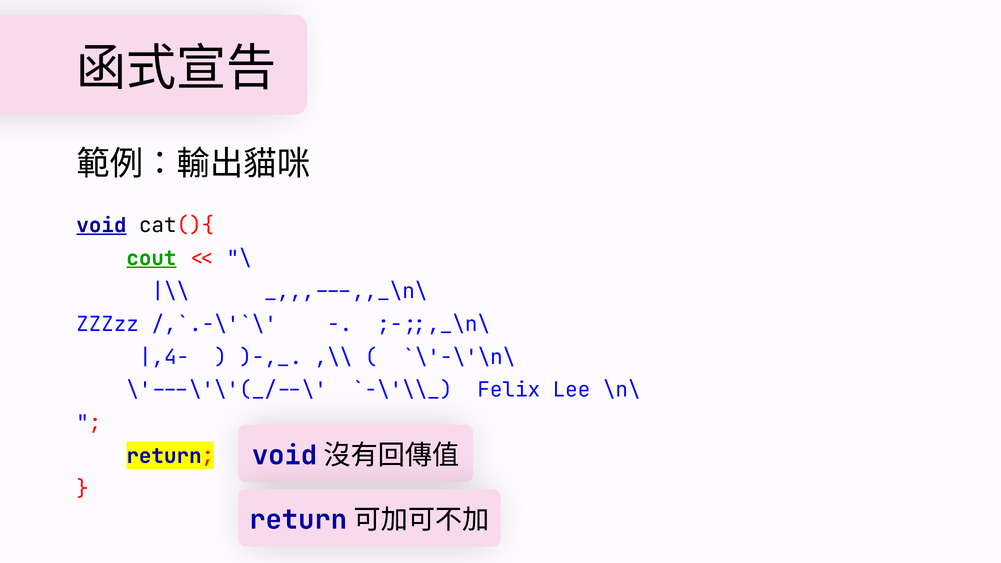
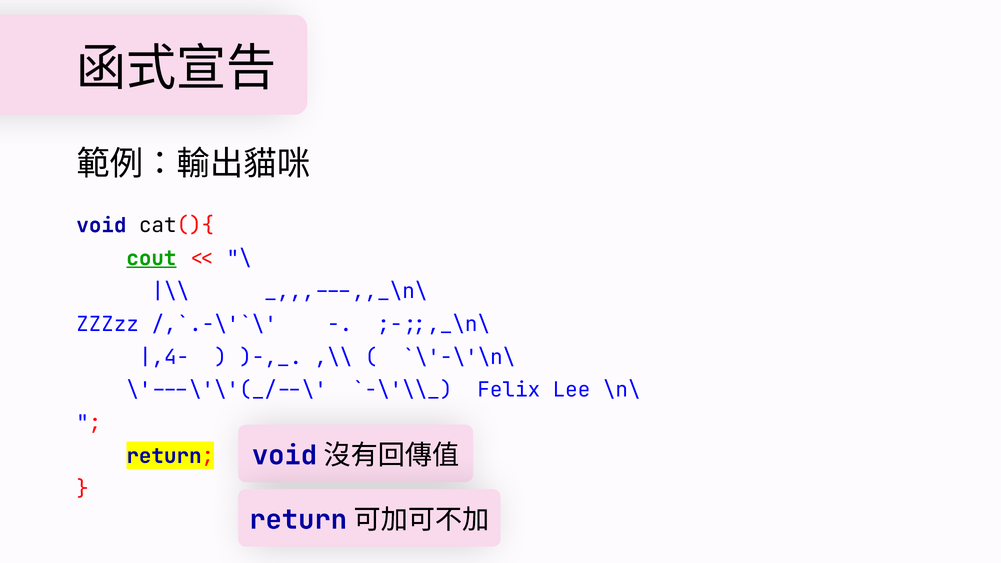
void at (101, 225) underline: present -> none
